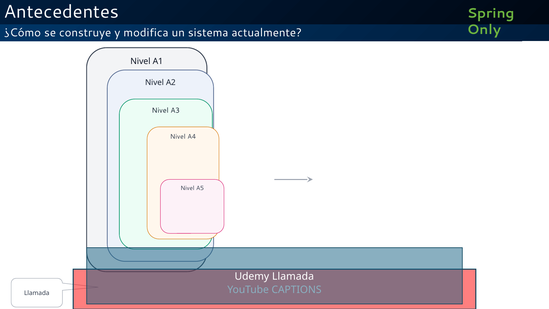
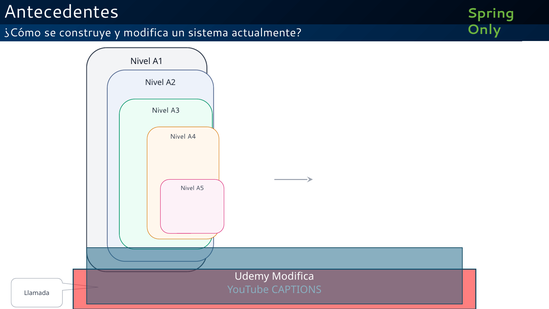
Udemy Llamada: Llamada -> Modifica
